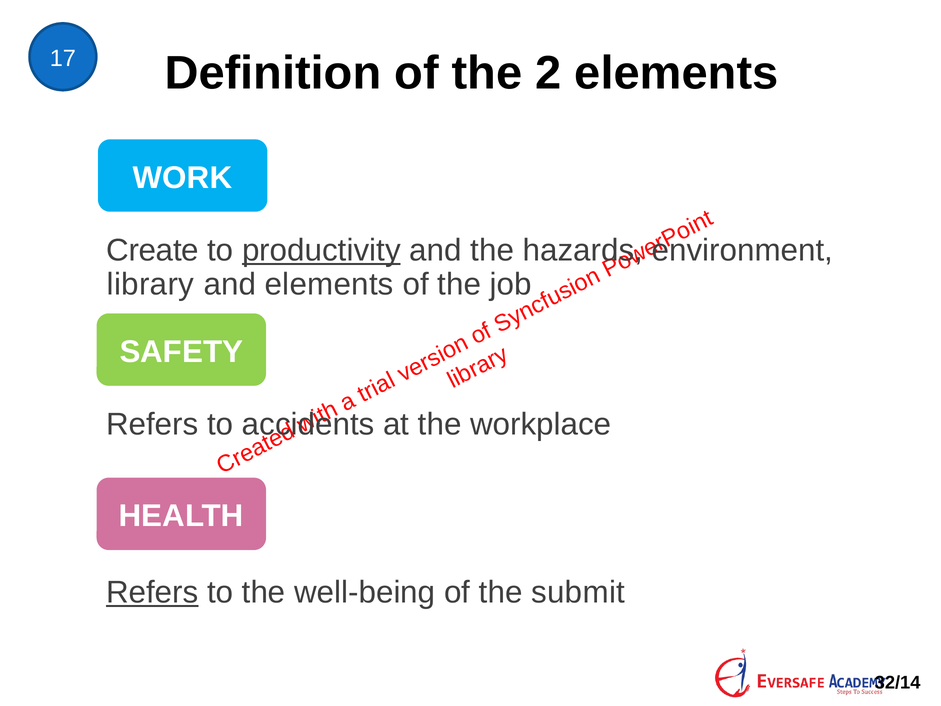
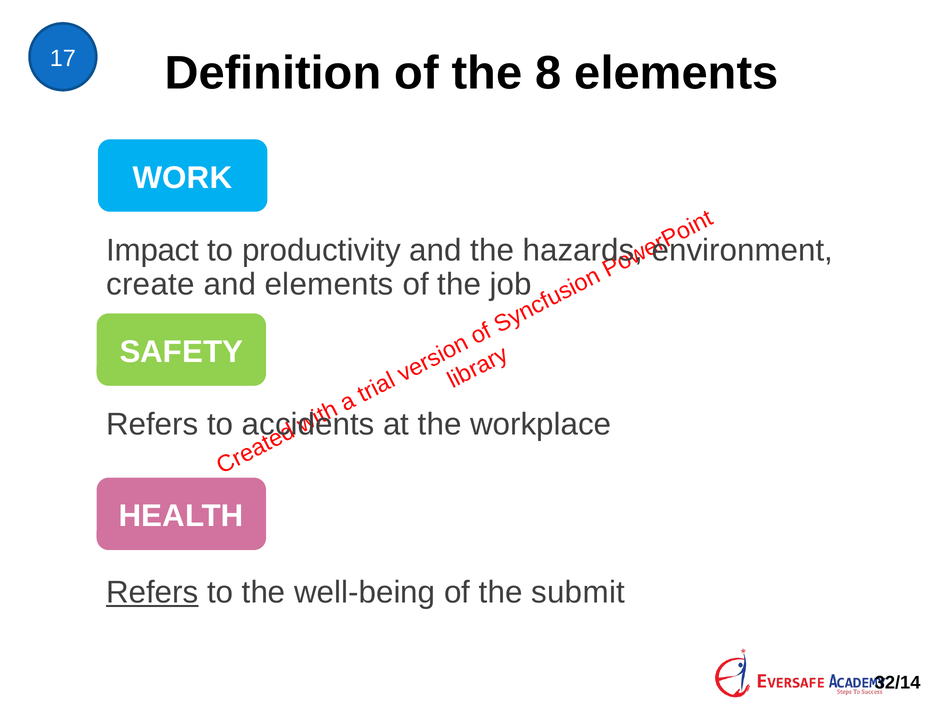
2: 2 -> 8
Create: Create -> Impact
productivity underline: present -> none
library: library -> create
